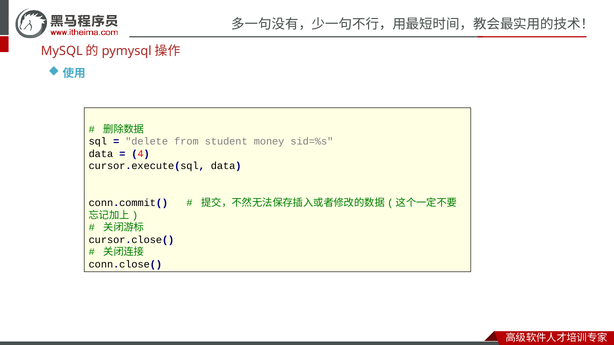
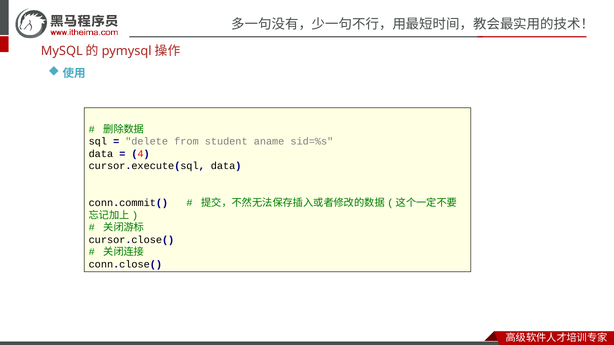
money: money -> aname
